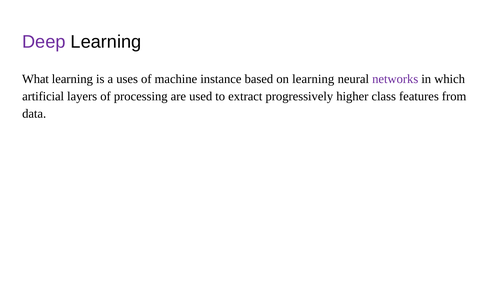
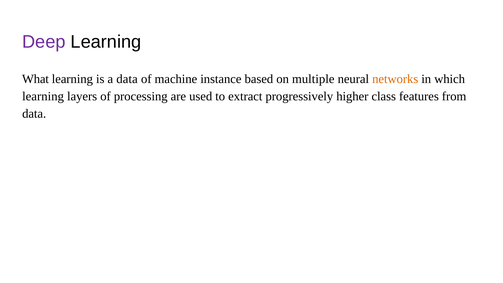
a uses: uses -> data
on learning: learning -> multiple
networks colour: purple -> orange
artificial at (43, 96): artificial -> learning
